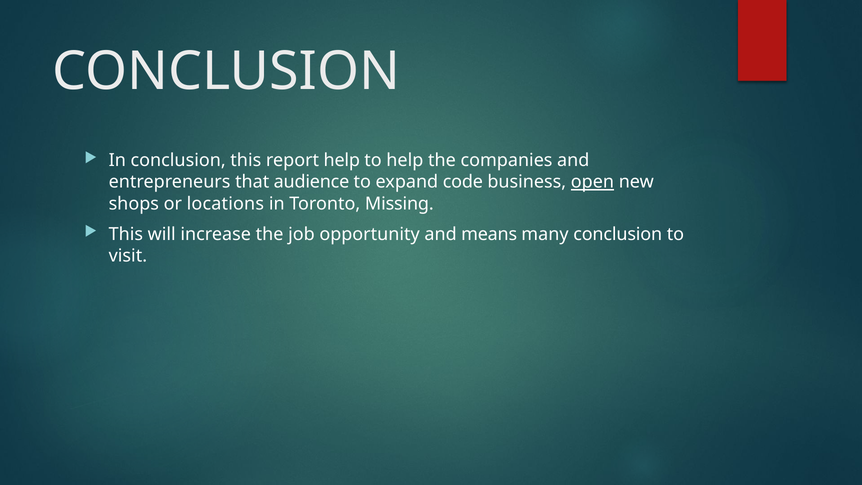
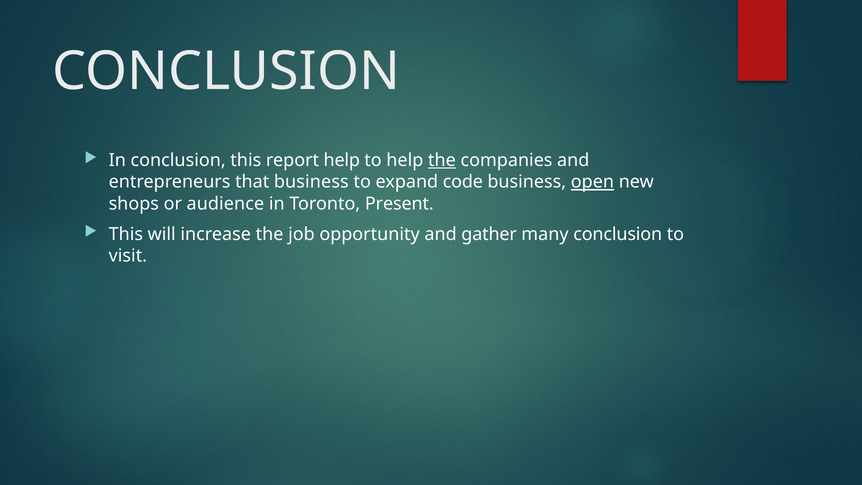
the at (442, 160) underline: none -> present
that audience: audience -> business
locations: locations -> audience
Missing: Missing -> Present
means: means -> gather
